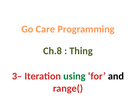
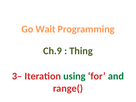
Care: Care -> Wait
Ch.8: Ch.8 -> Ch.9
and colour: black -> green
